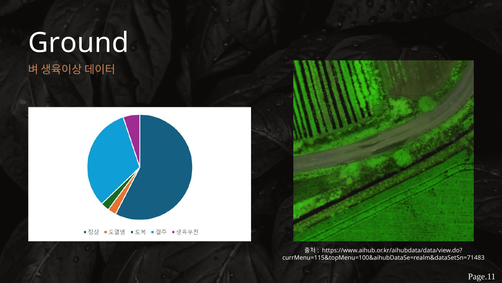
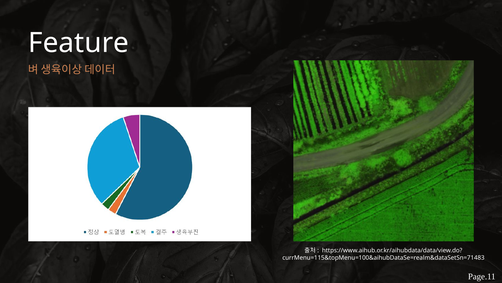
Ground: Ground -> Feature
